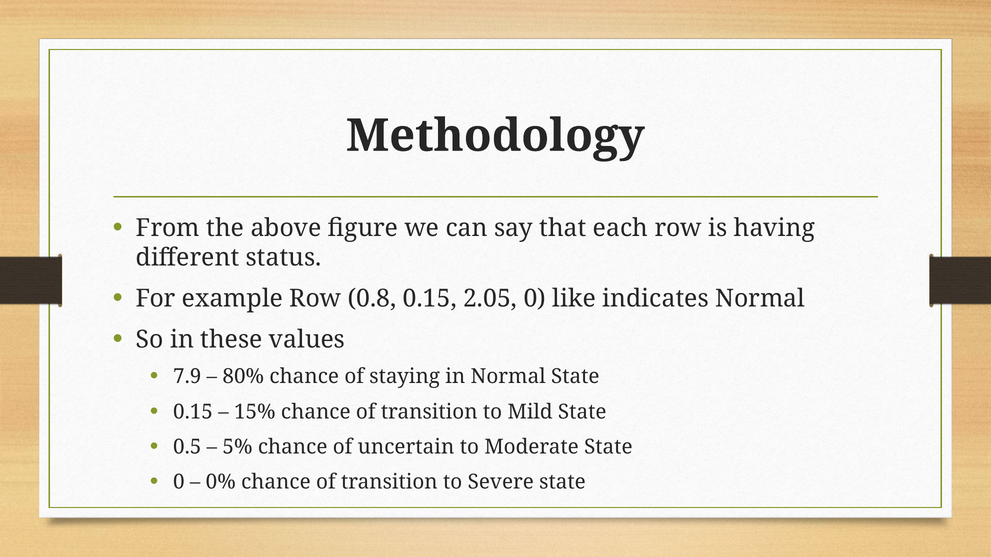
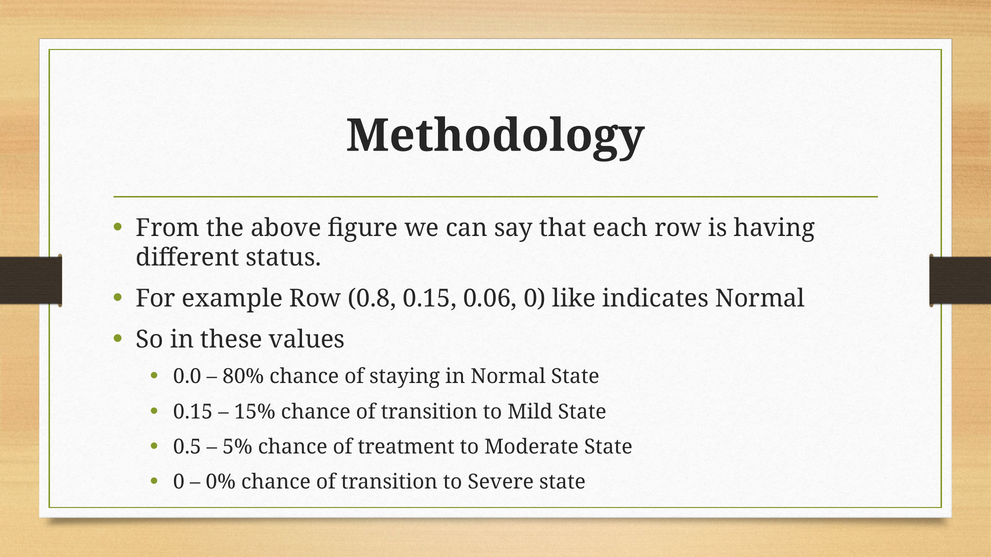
2.05: 2.05 -> 0.06
7.9: 7.9 -> 0.0
uncertain: uncertain -> treatment
